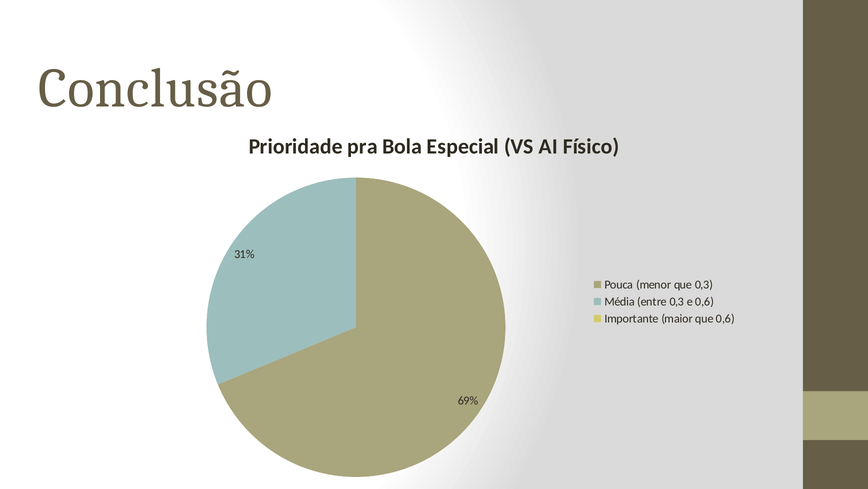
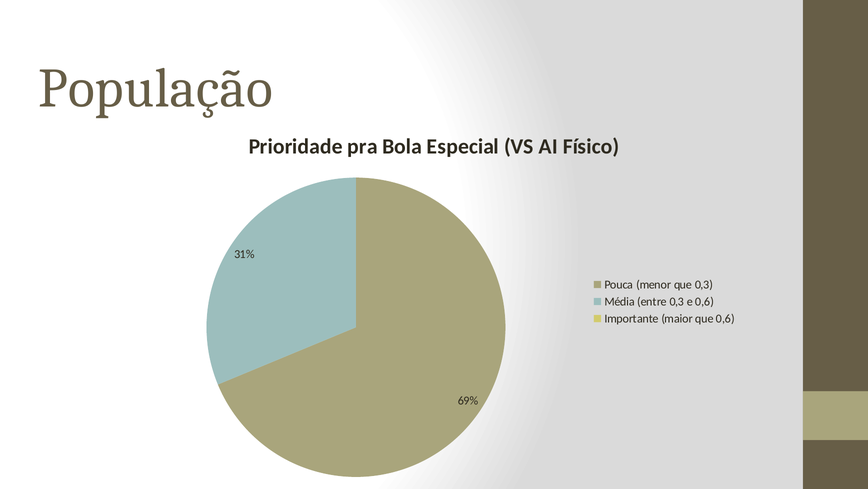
Conclusão: Conclusão -> População
